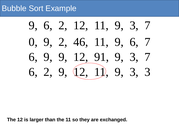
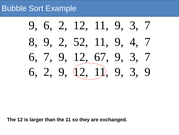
0: 0 -> 8
46: 46 -> 52
11 9 6: 6 -> 4
6 9: 9 -> 7
91: 91 -> 67
3 3: 3 -> 9
